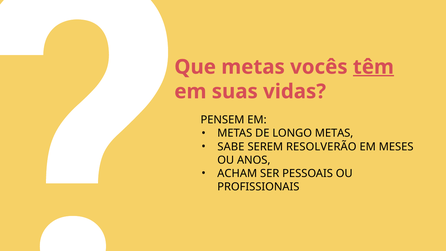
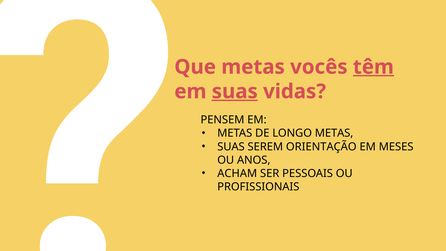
suas at (235, 91) underline: none -> present
SABE at (231, 147): SABE -> SUAS
RESOLVERÃO: RESOLVERÃO -> ORIENTAÇÃO
